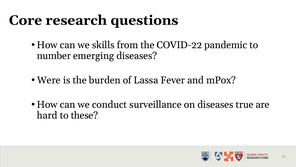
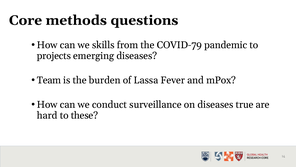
research: research -> methods
COVID-22: COVID-22 -> COVID-79
number: number -> projects
Were: Were -> Team
